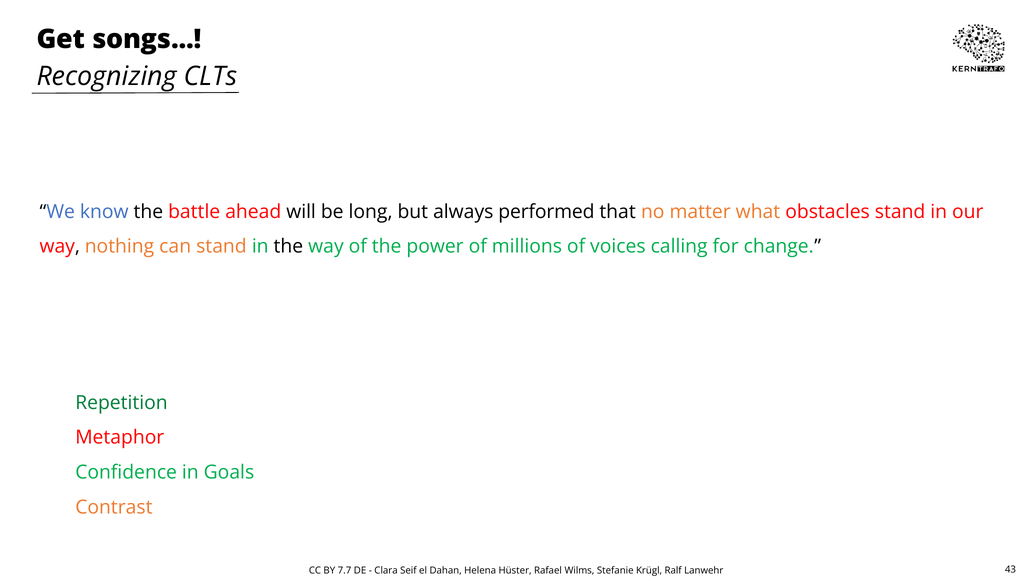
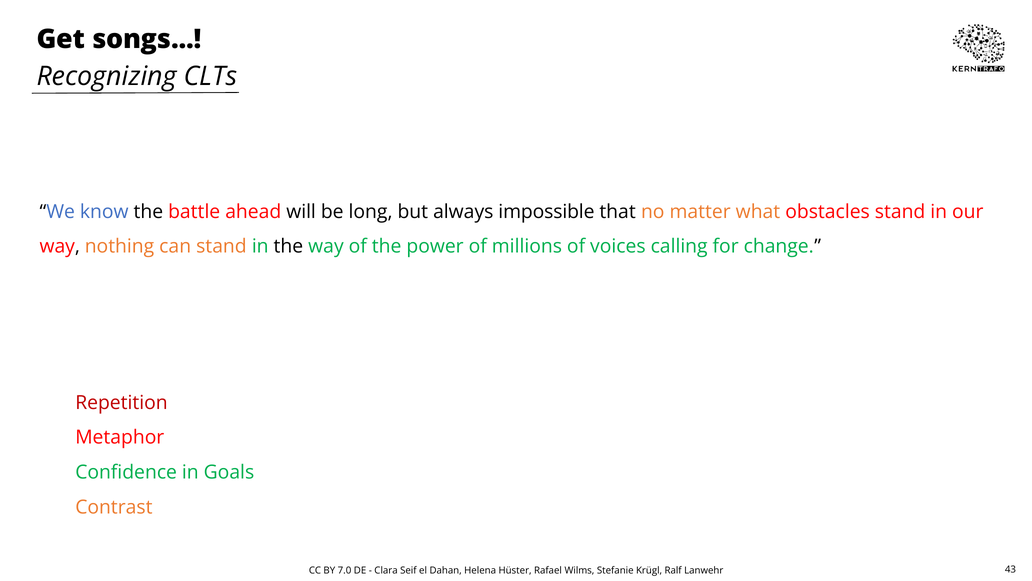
performed: performed -> impossible
Repetition colour: green -> red
7.7: 7.7 -> 7.0
